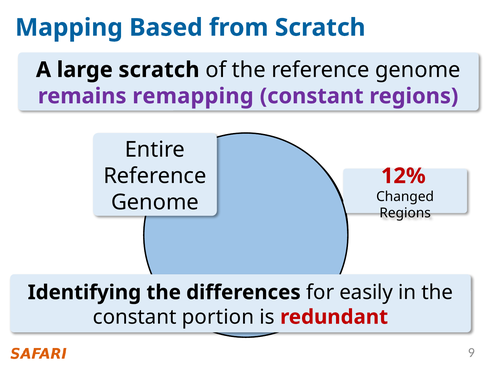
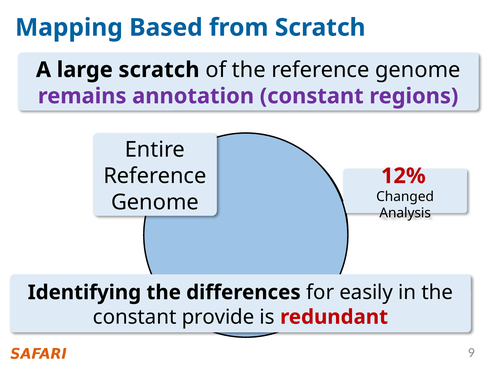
remapping: remapping -> annotation
Regions at (405, 213): Regions -> Analysis
portion: portion -> provide
